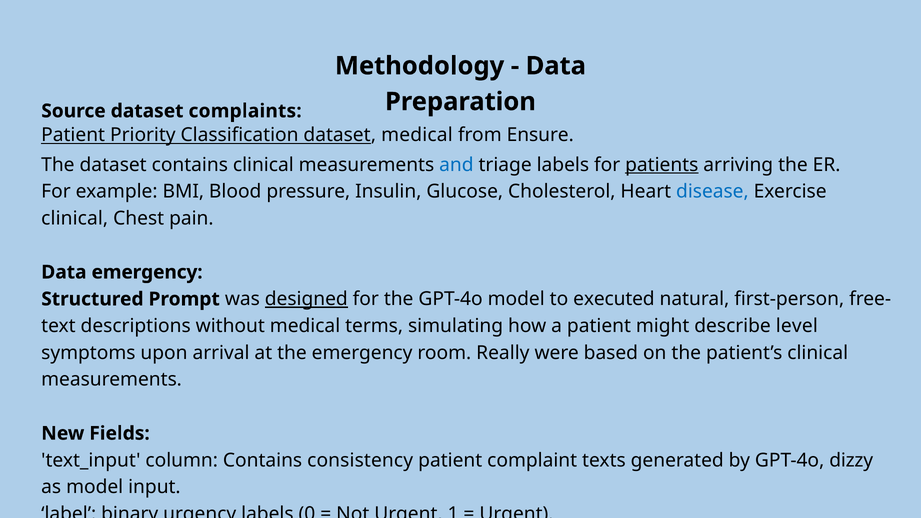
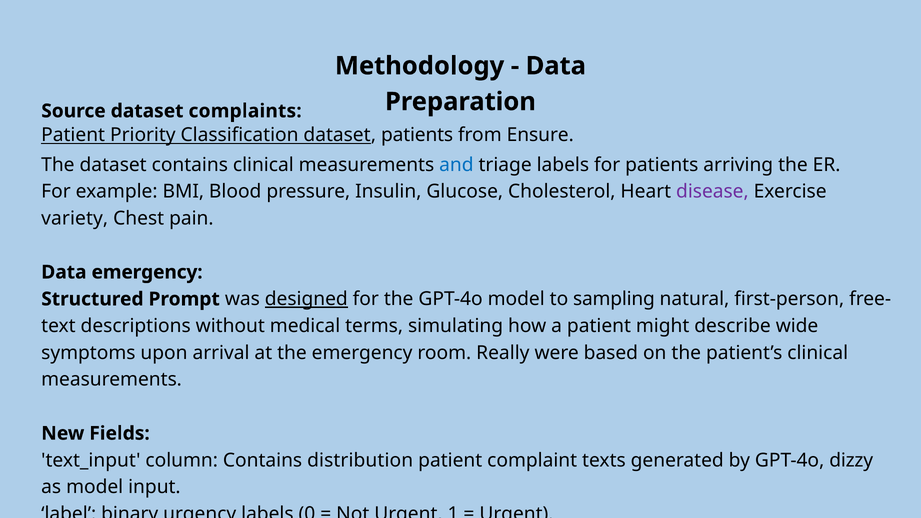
dataset medical: medical -> patients
patients at (662, 165) underline: present -> none
disease colour: blue -> purple
clinical at (75, 218): clinical -> variety
executed: executed -> sampling
level: level -> wide
consistency: consistency -> distribution
